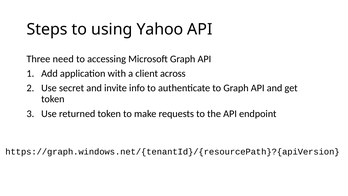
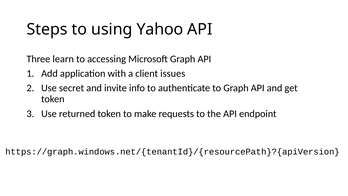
need: need -> learn
across: across -> issues
